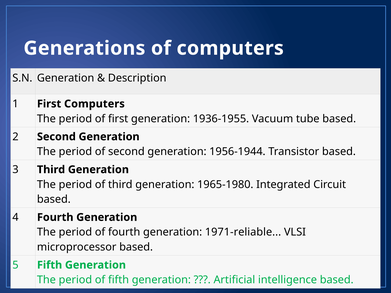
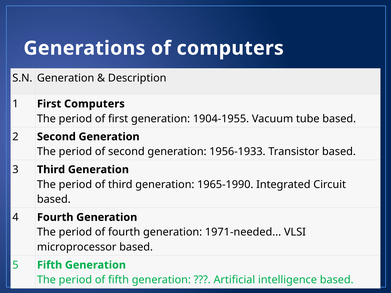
1936-1955: 1936-1955 -> 1904-1955
1956-1944: 1956-1944 -> 1956-1933
1965-1980: 1965-1980 -> 1965-1990
1971-reliable: 1971-reliable -> 1971-needed
